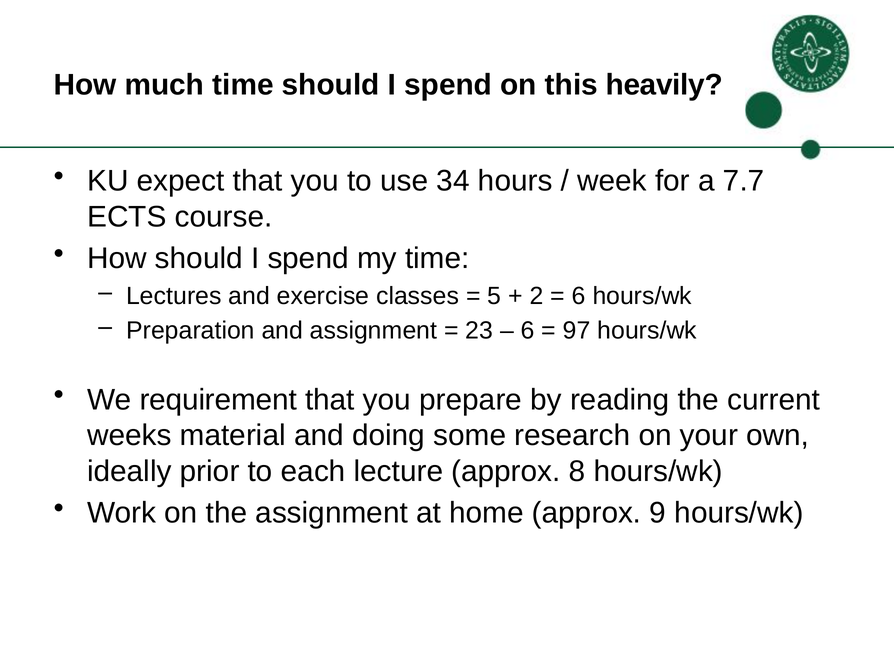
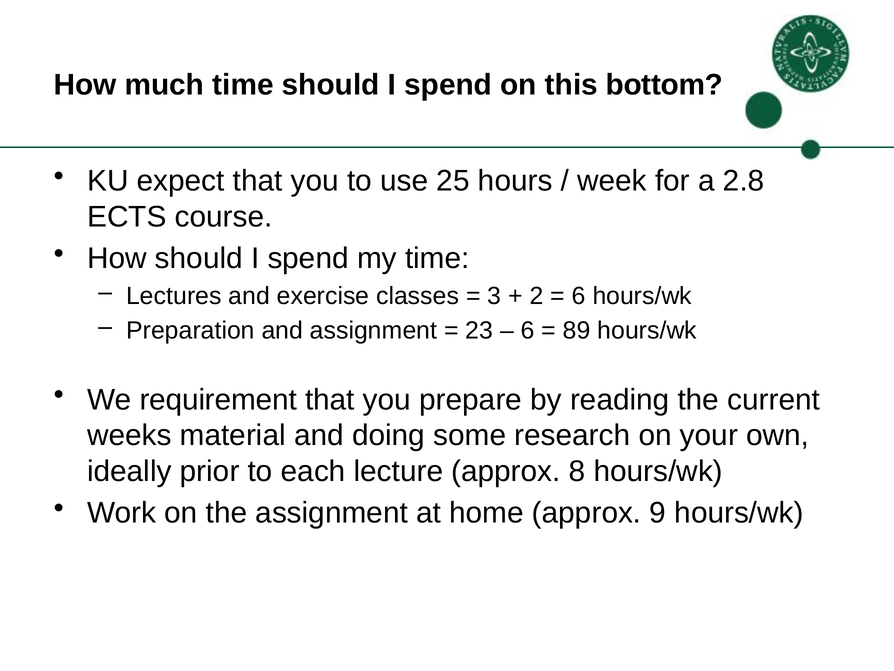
heavily: heavily -> bottom
34: 34 -> 25
7.7: 7.7 -> 2.8
5: 5 -> 3
97: 97 -> 89
